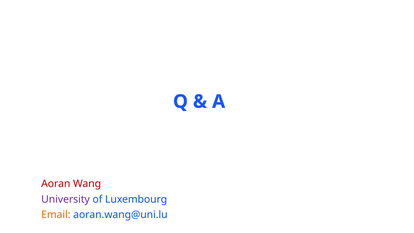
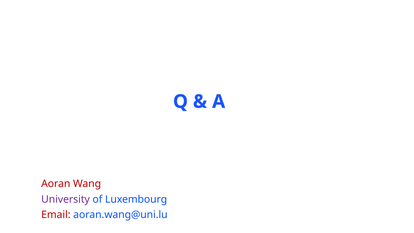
Email colour: orange -> red
